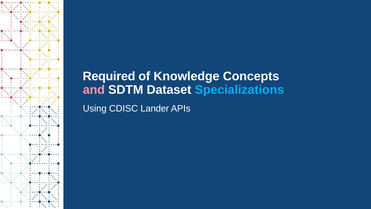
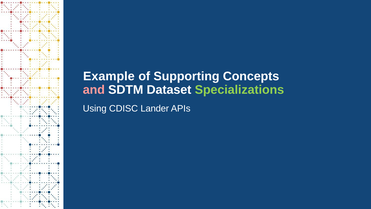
Required: Required -> Example
Knowledge: Knowledge -> Supporting
Specializations colour: light blue -> light green
